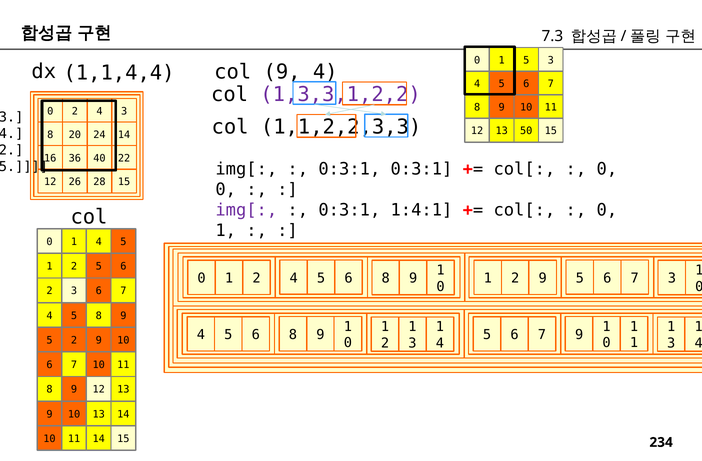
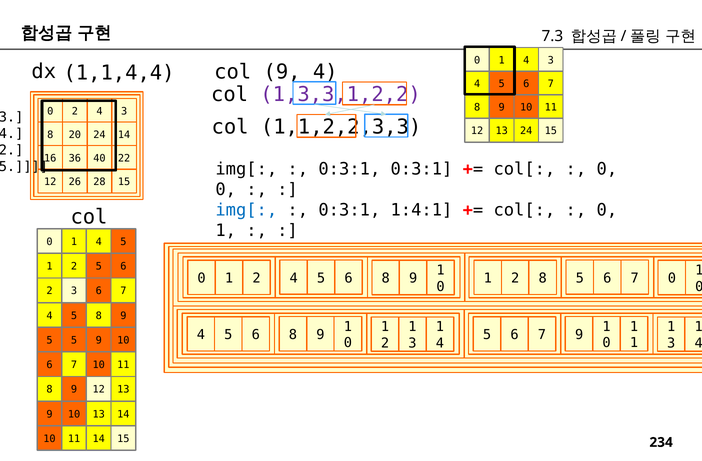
5 at (526, 60): 5 -> 4
13 50: 50 -> 24
img[ at (246, 210) colour: purple -> blue
1 2 9: 9 -> 8
7 3: 3 -> 0
5 2: 2 -> 5
